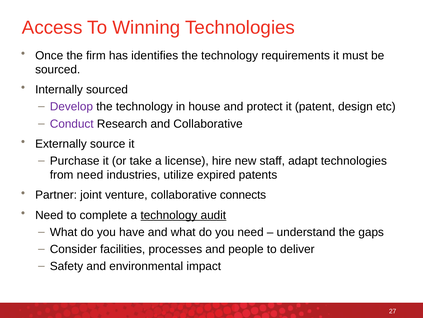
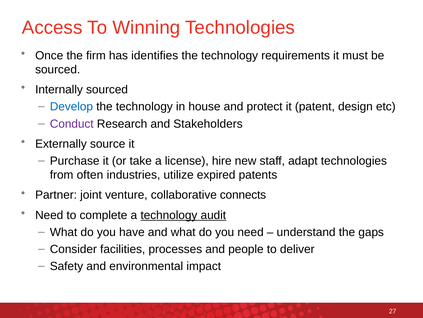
Develop colour: purple -> blue
and Collaborative: Collaborative -> Stakeholders
from need: need -> often
